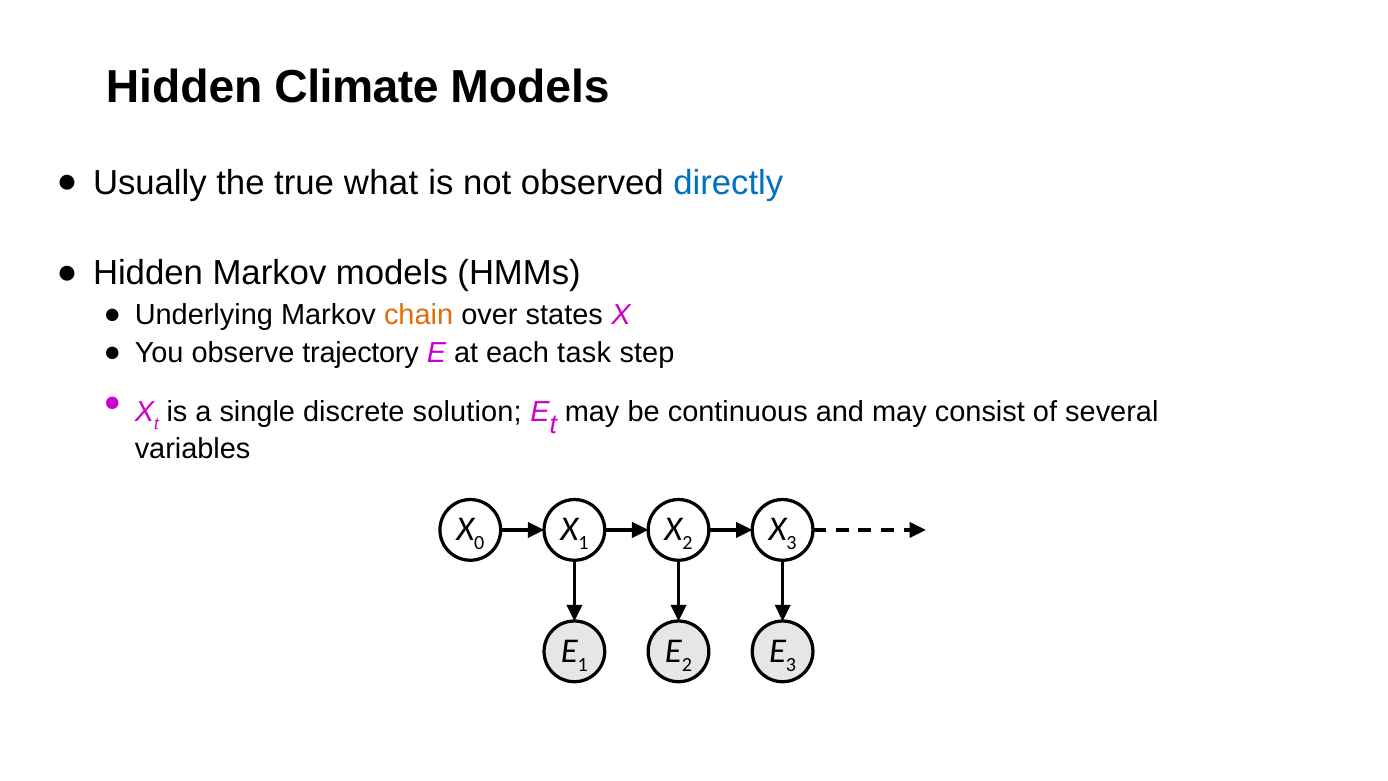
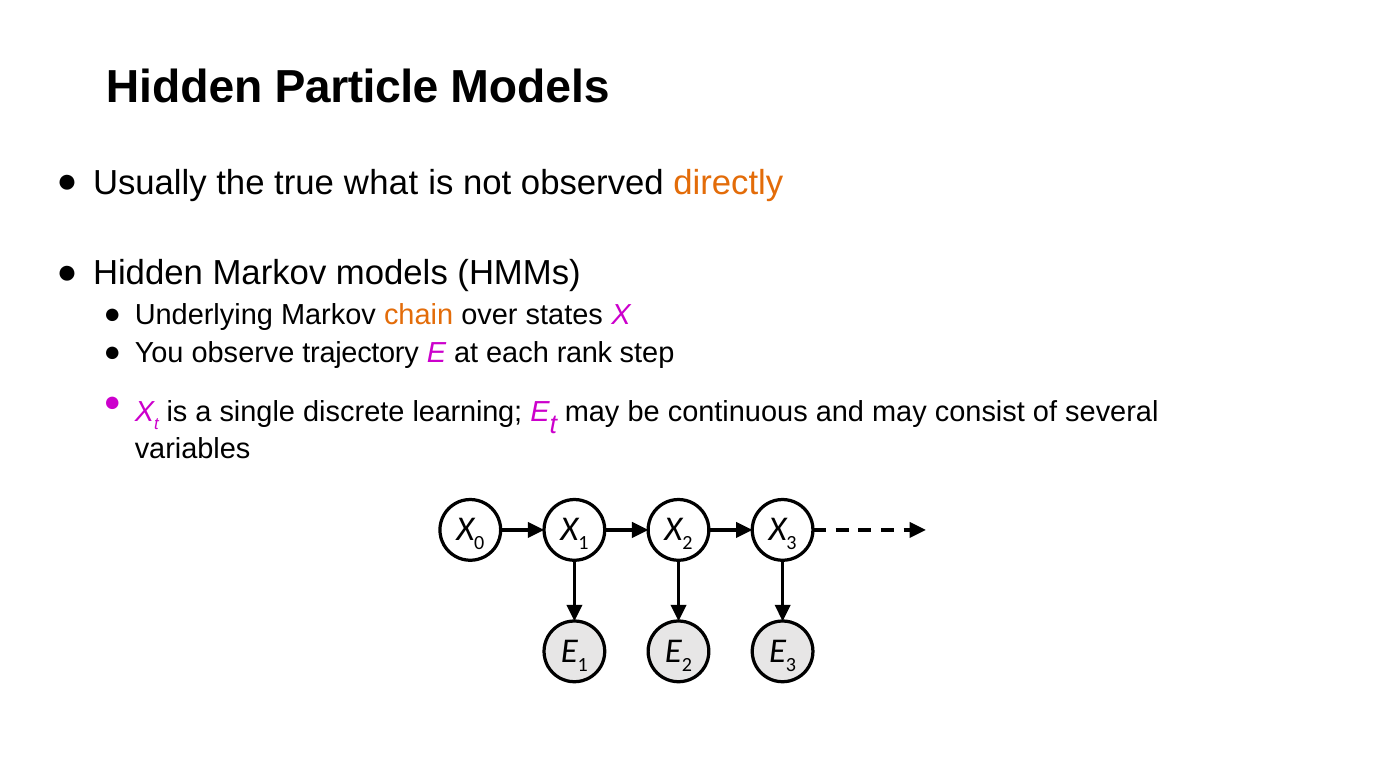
Climate: Climate -> Particle
directly colour: blue -> orange
task: task -> rank
solution: solution -> learning
